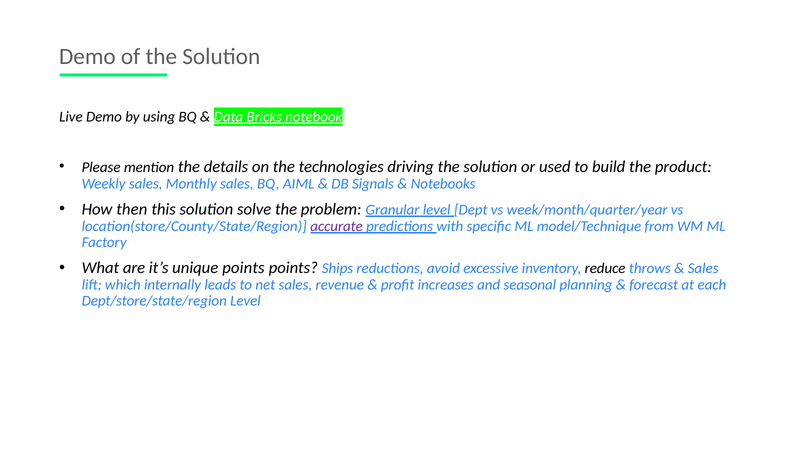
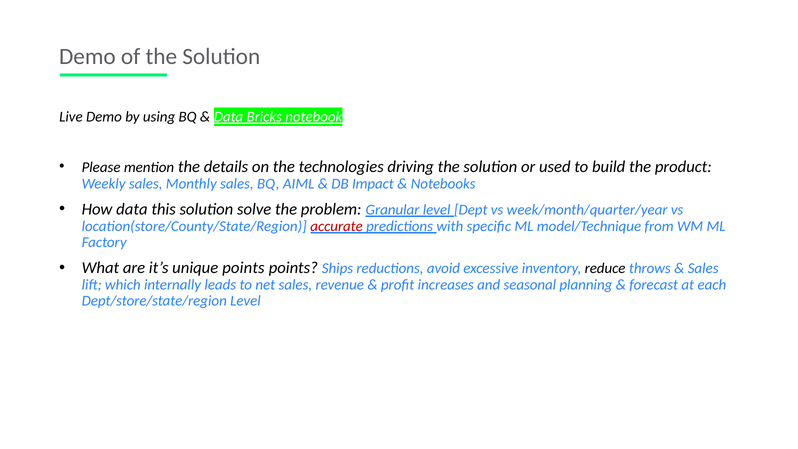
Signals: Signals -> Impact
How then: then -> data
accurate colour: purple -> red
